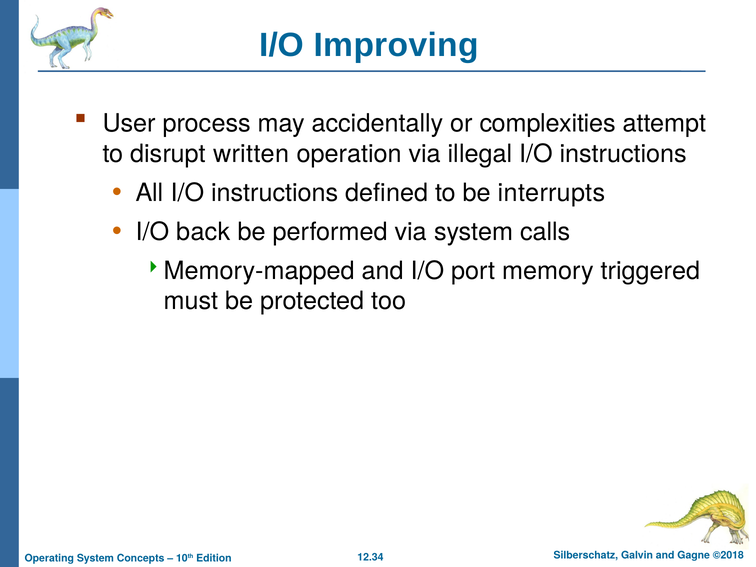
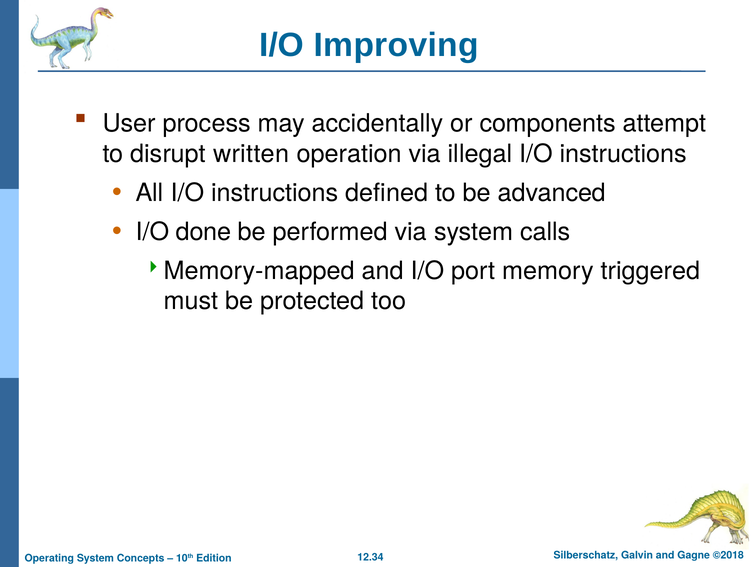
complexities: complexities -> components
interrupts: interrupts -> advanced
back: back -> done
